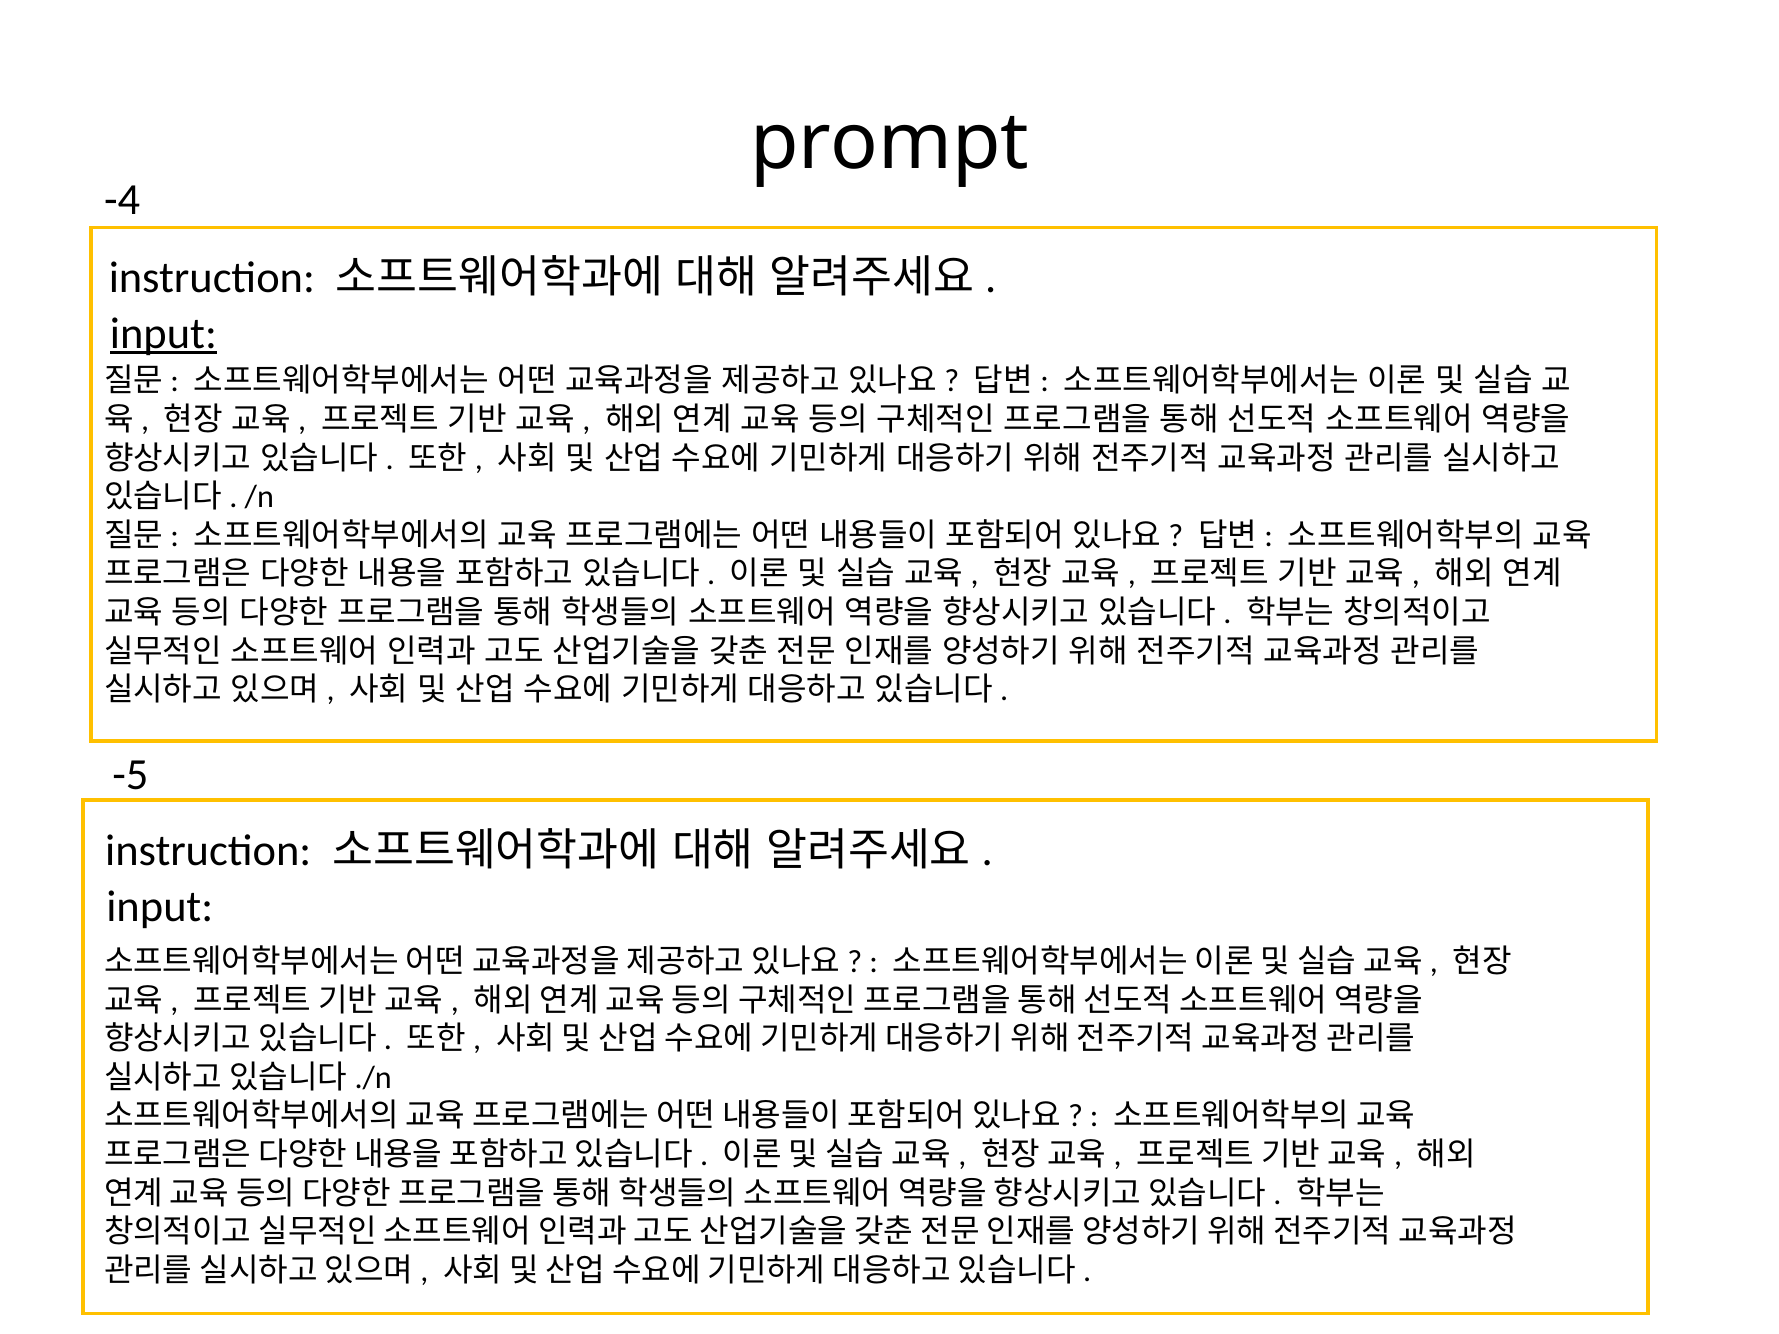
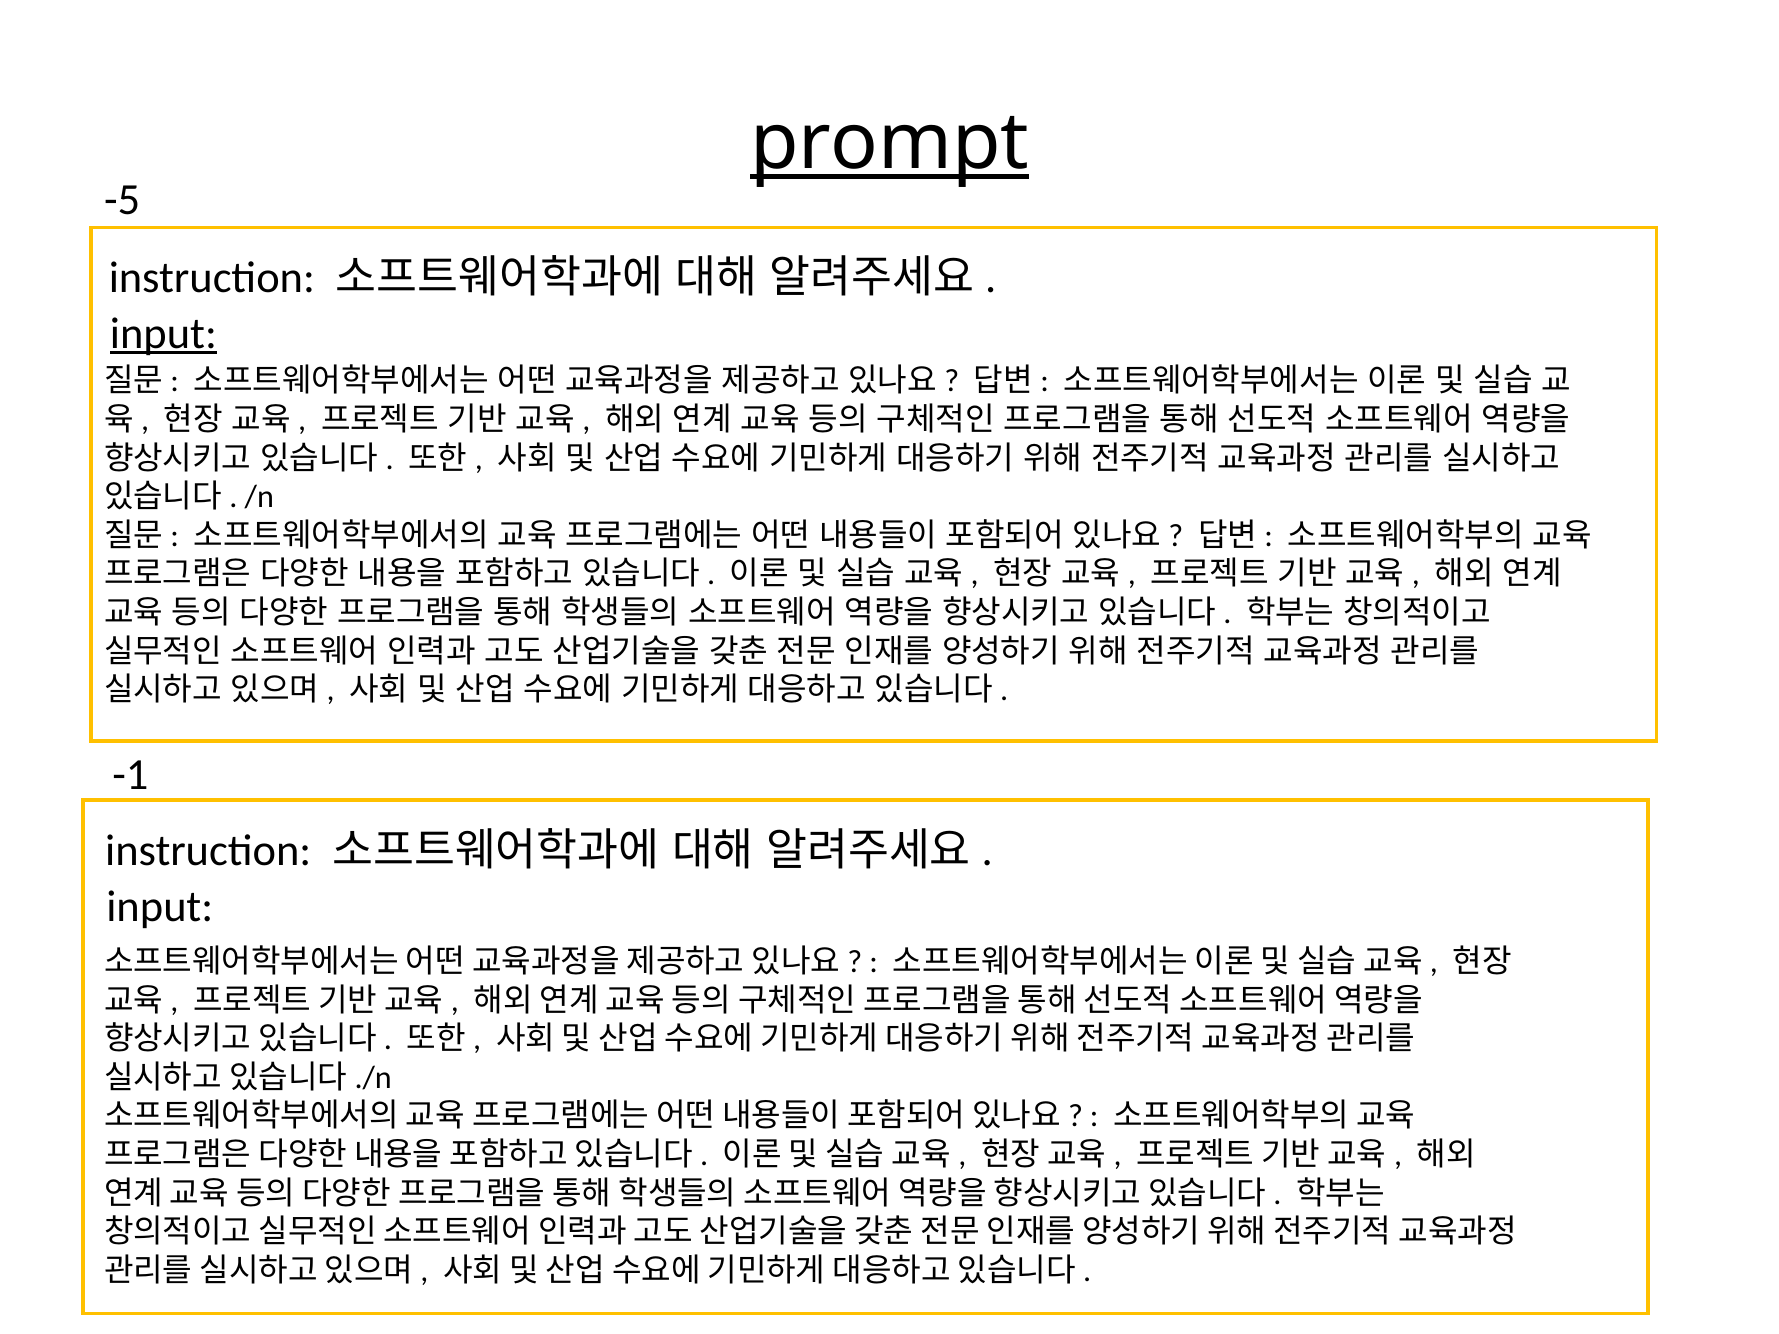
prompt underline: none -> present
-4: -4 -> -5
-5: -5 -> -1
